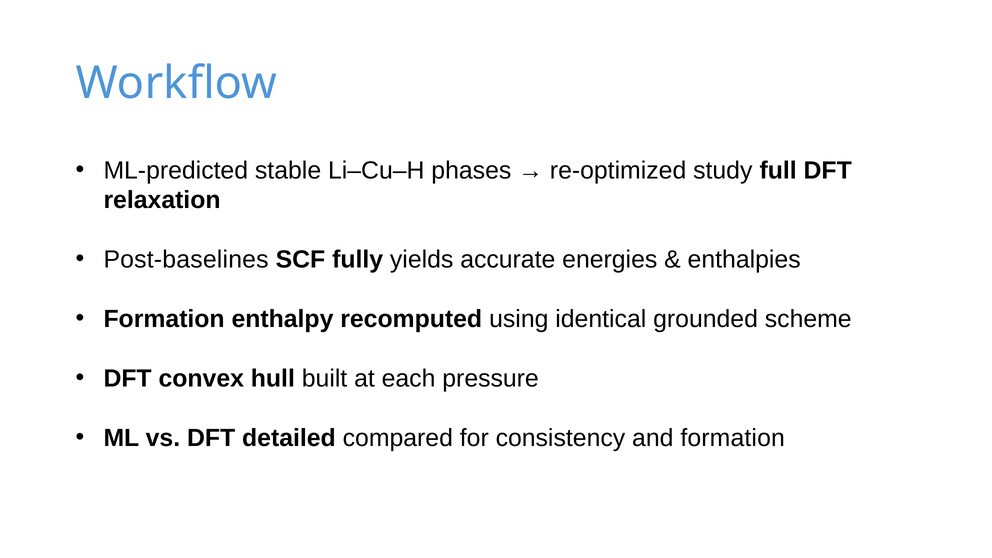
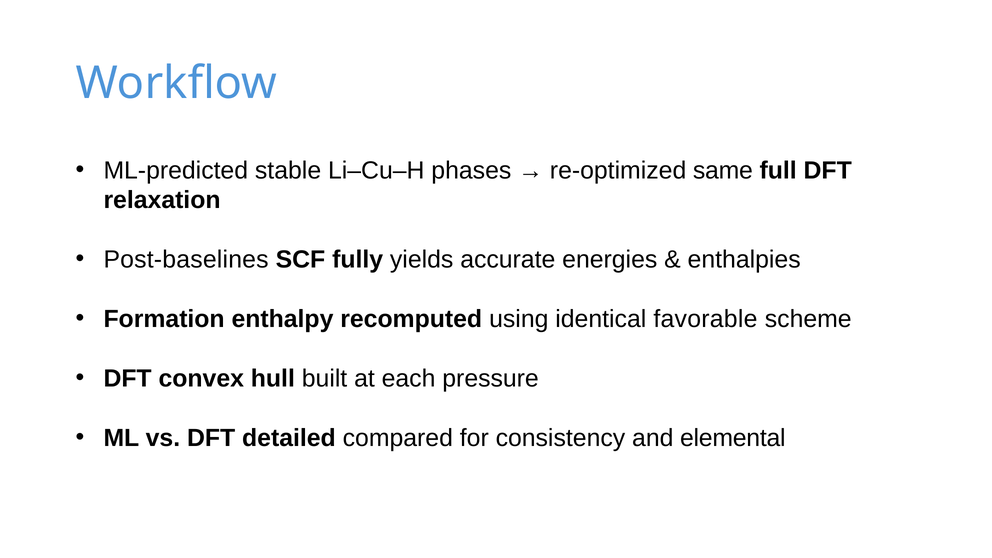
study: study -> same
grounded: grounded -> favorable
and formation: formation -> elemental
